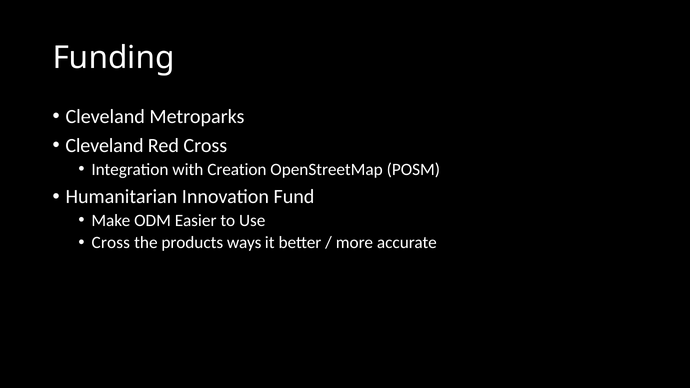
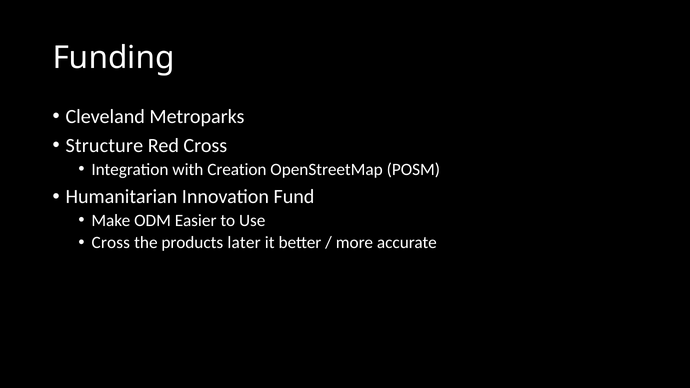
Cleveland at (105, 146): Cleveland -> Structure
ways: ways -> later
